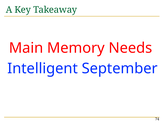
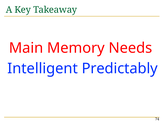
September: September -> Predictably
